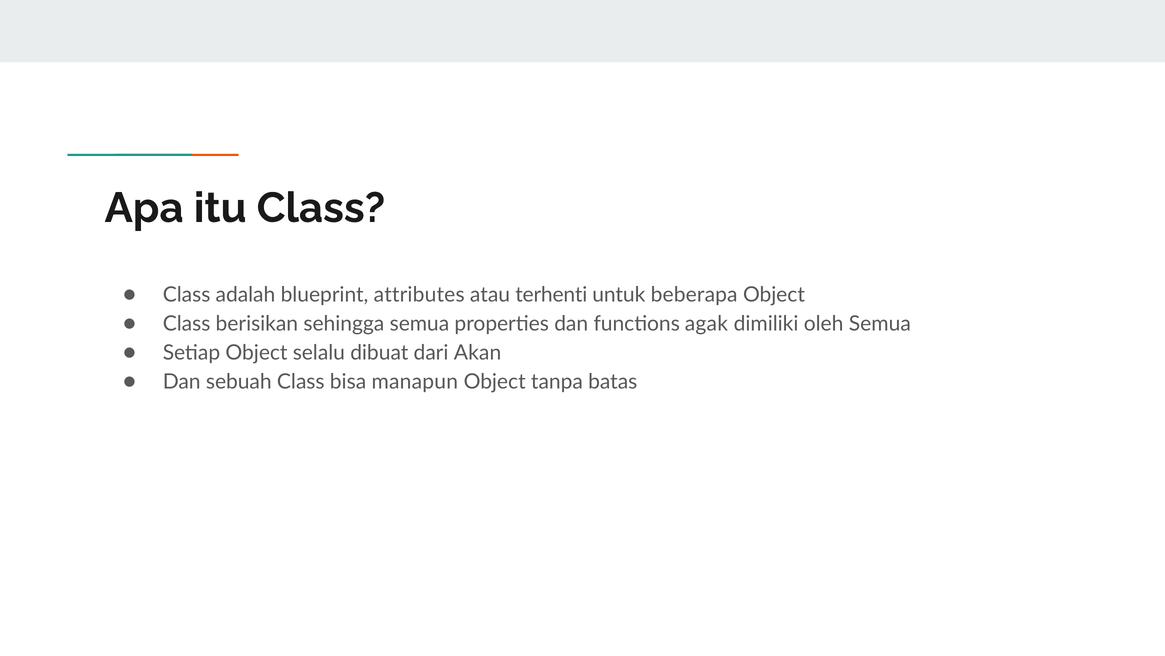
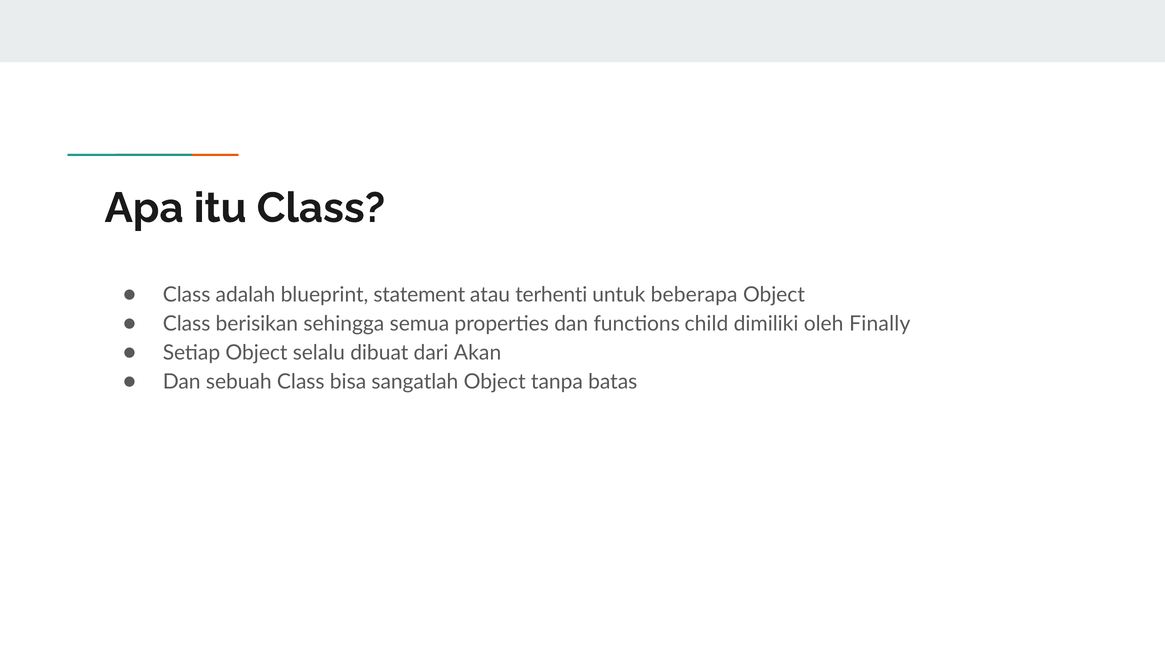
attributes: attributes -> statement
agak: agak -> child
oleh Semua: Semua -> Finally
manapun: manapun -> sangatlah
